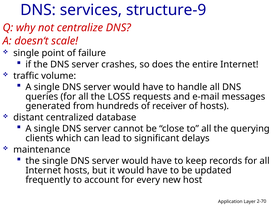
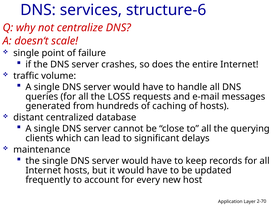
structure-9: structure-9 -> structure-6
receiver: receiver -> caching
